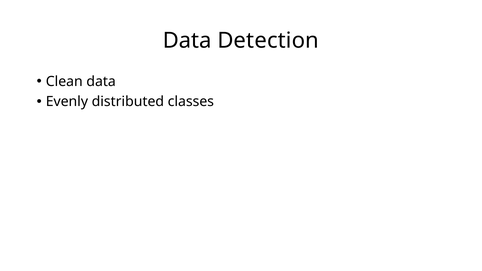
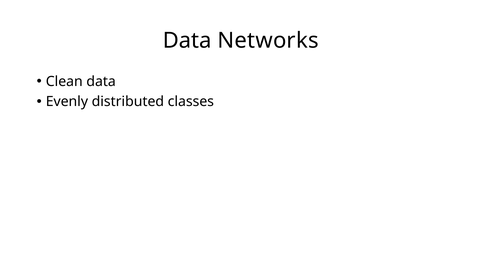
Detection: Detection -> Networks
